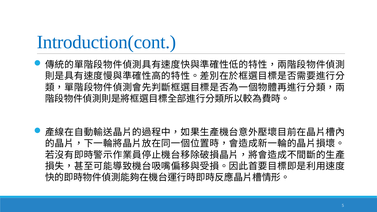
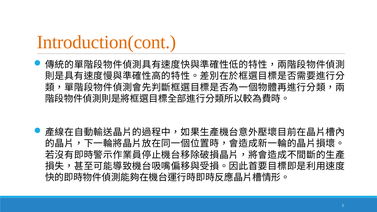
Introduction(cont colour: blue -> orange
